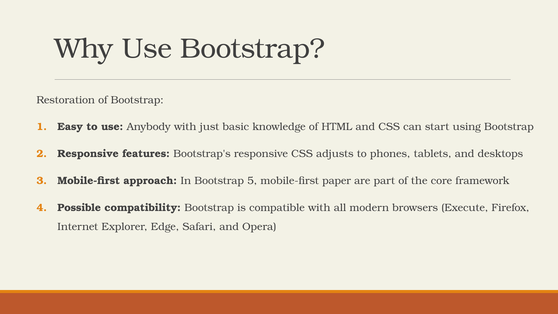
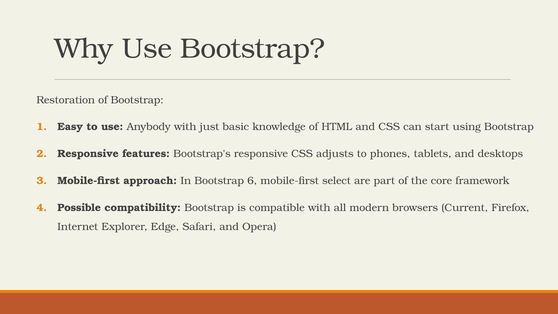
5: 5 -> 6
paper: paper -> select
Execute: Execute -> Current
